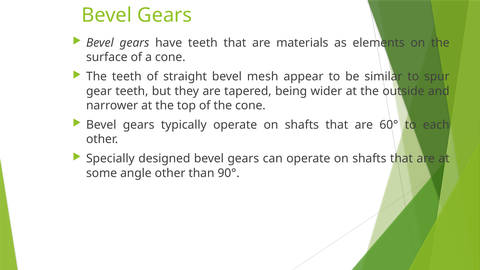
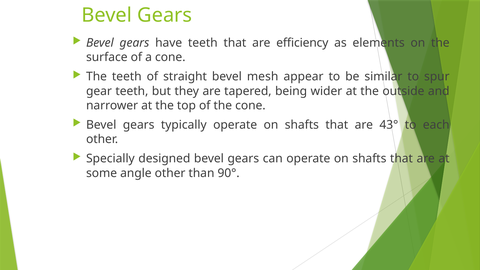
materials: materials -> efficiency
60°: 60° -> 43°
